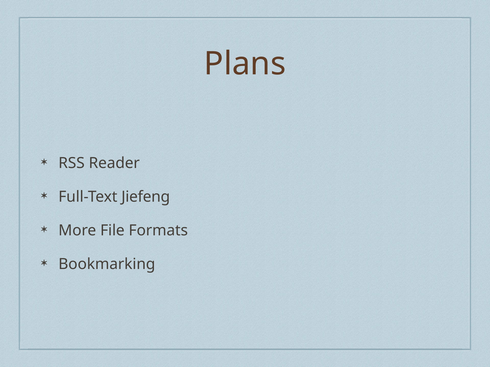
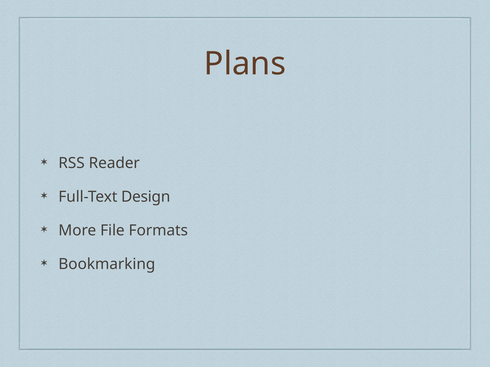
Jiefeng: Jiefeng -> Design
